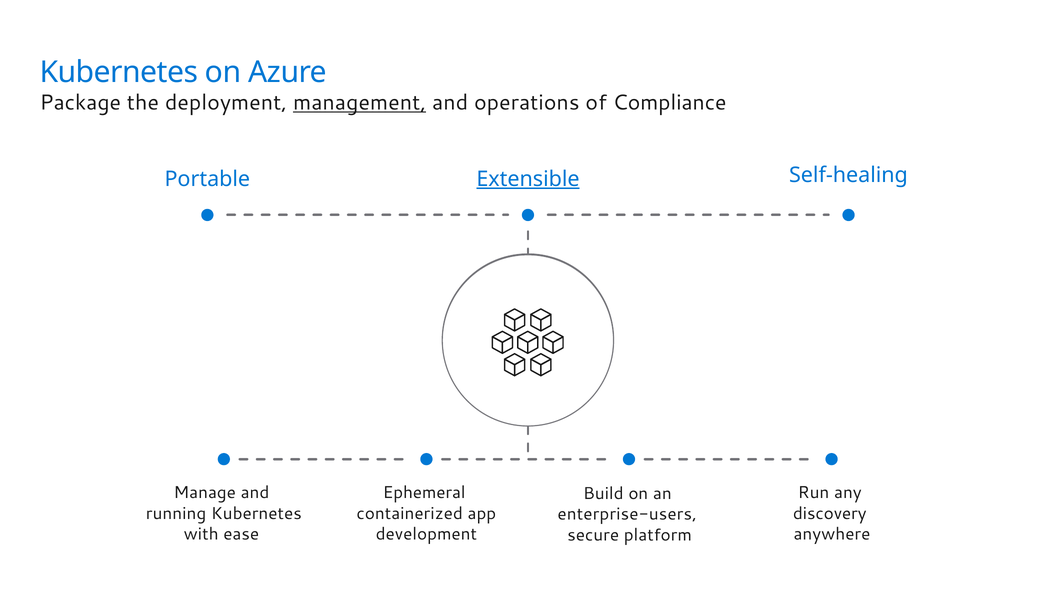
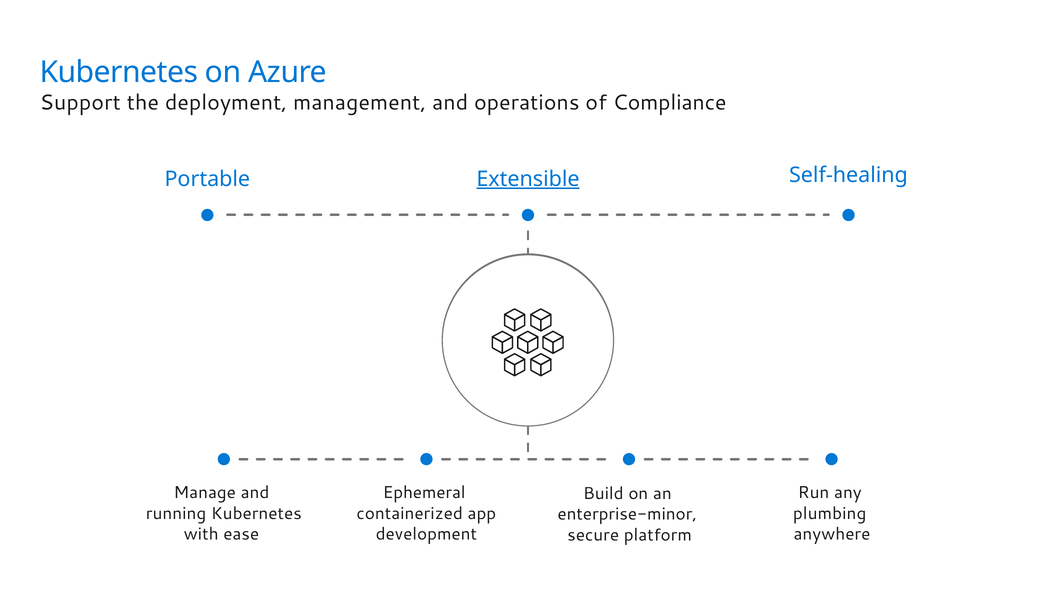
Package: Package -> Support
management underline: present -> none
discovery: discovery -> plumbing
enterprise-users: enterprise-users -> enterprise-minor
